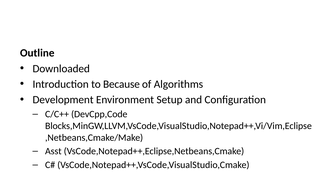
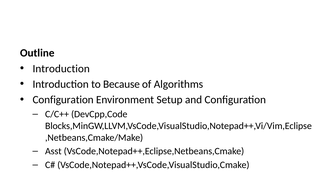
Downloaded at (61, 69): Downloaded -> Introduction
Development at (63, 100): Development -> Configuration
